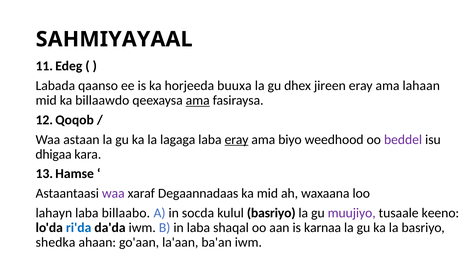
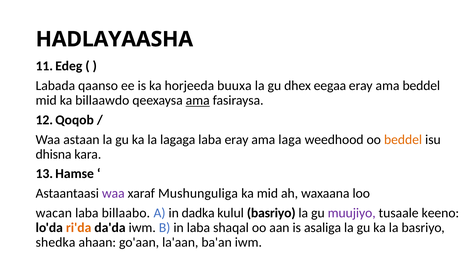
SAHMIYAYAAL: SAHMIYAYAAL -> HADLAYAASHA
jireen: jireen -> eegaa
ama lahaan: lahaan -> beddel
eray at (237, 139) underline: present -> none
biyo: biyo -> laga
beddel at (403, 139) colour: purple -> orange
dhigaa: dhigaa -> dhisna
Degaannadaas: Degaannadaas -> Mushunguliga
lahayn: lahayn -> wacan
socda: socda -> dadka
ri'da colour: blue -> orange
karnaa: karnaa -> asaliga
